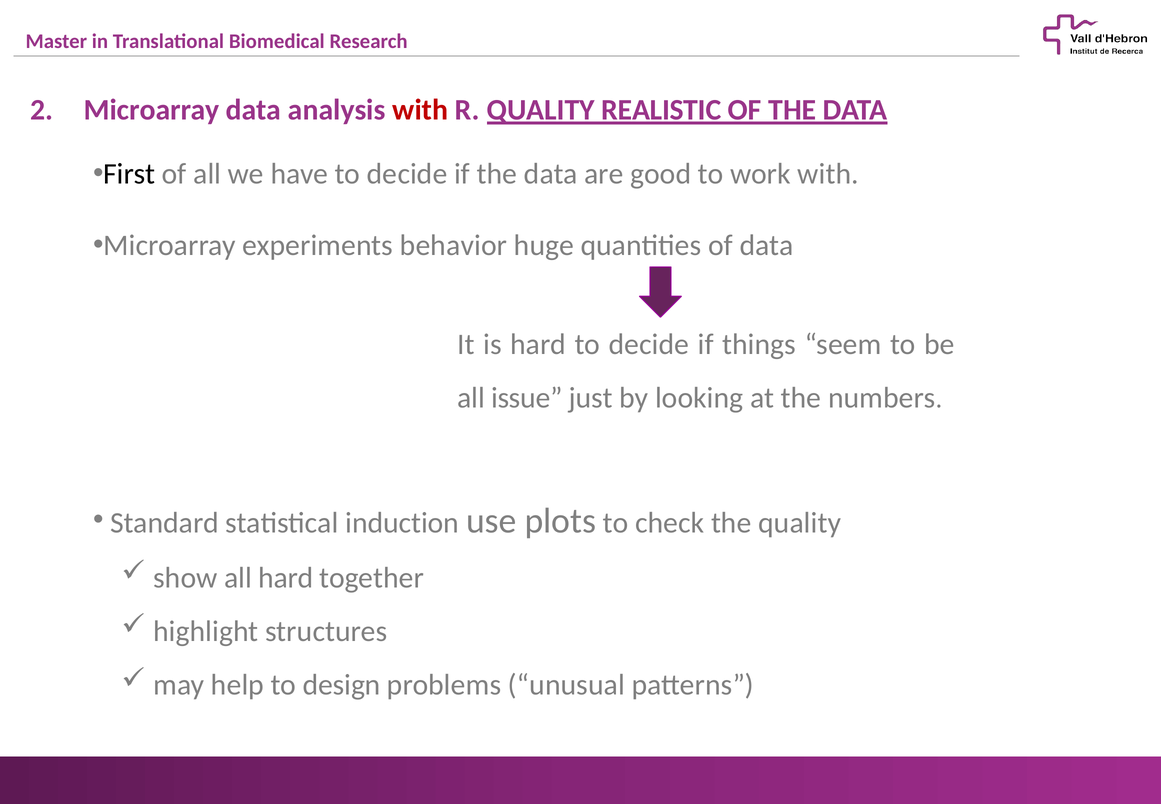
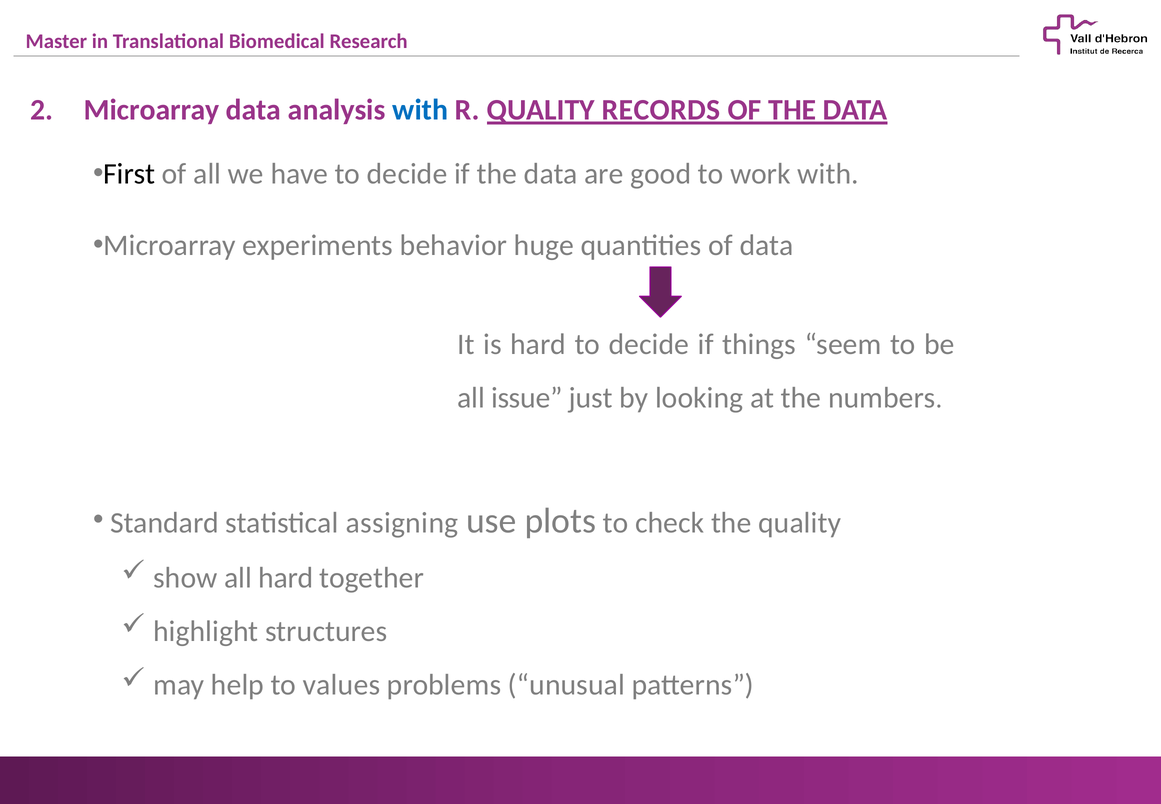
with at (420, 110) colour: red -> blue
REALISTIC: REALISTIC -> RECORDS
induction: induction -> assigning
design: design -> values
